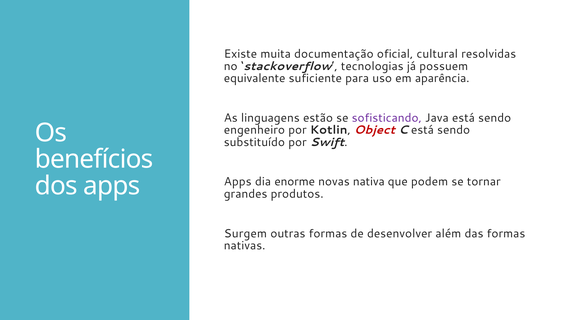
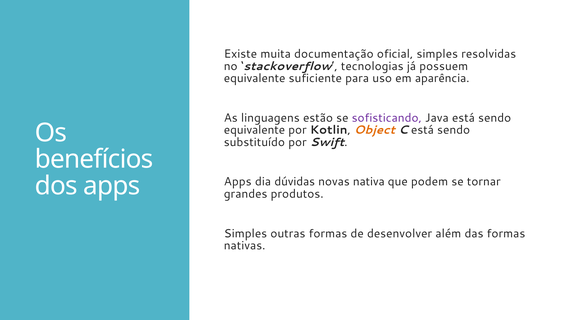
oficial cultural: cultural -> simples
engenheiro at (254, 130): engenheiro -> equivalente
Object colour: red -> orange
enorme: enorme -> dúvidas
Surgem at (245, 234): Surgem -> Simples
